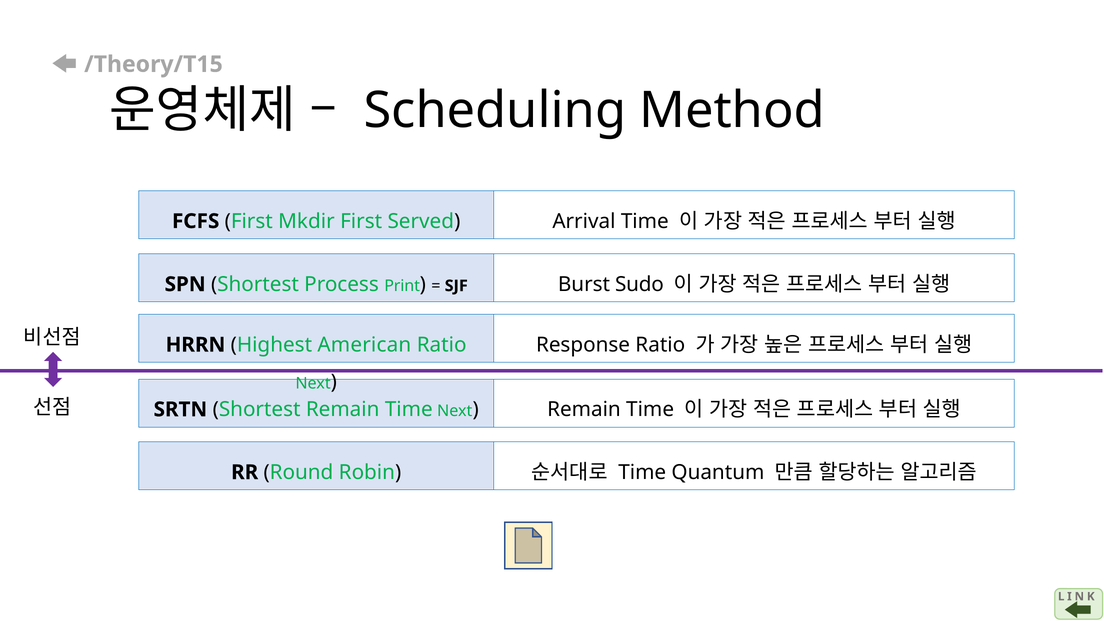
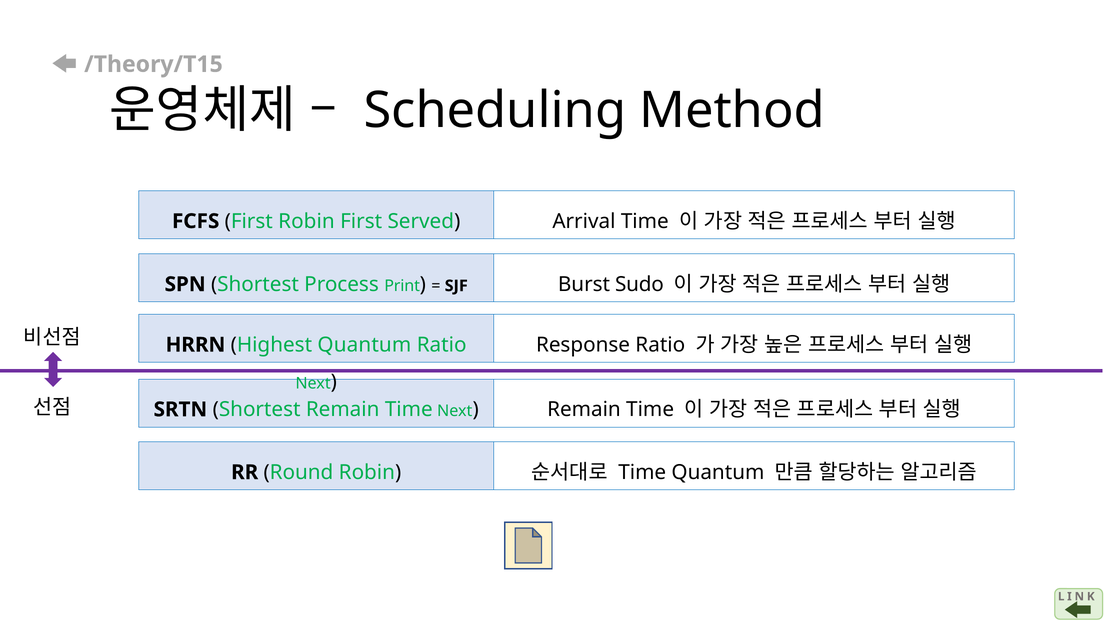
First Mkdir: Mkdir -> Robin
Highest American: American -> Quantum
